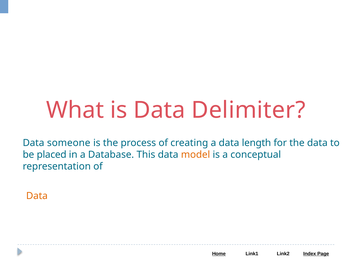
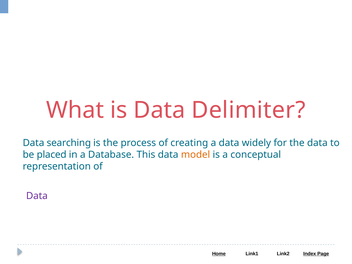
someone: someone -> searching
length: length -> widely
Data at (37, 196) colour: orange -> purple
